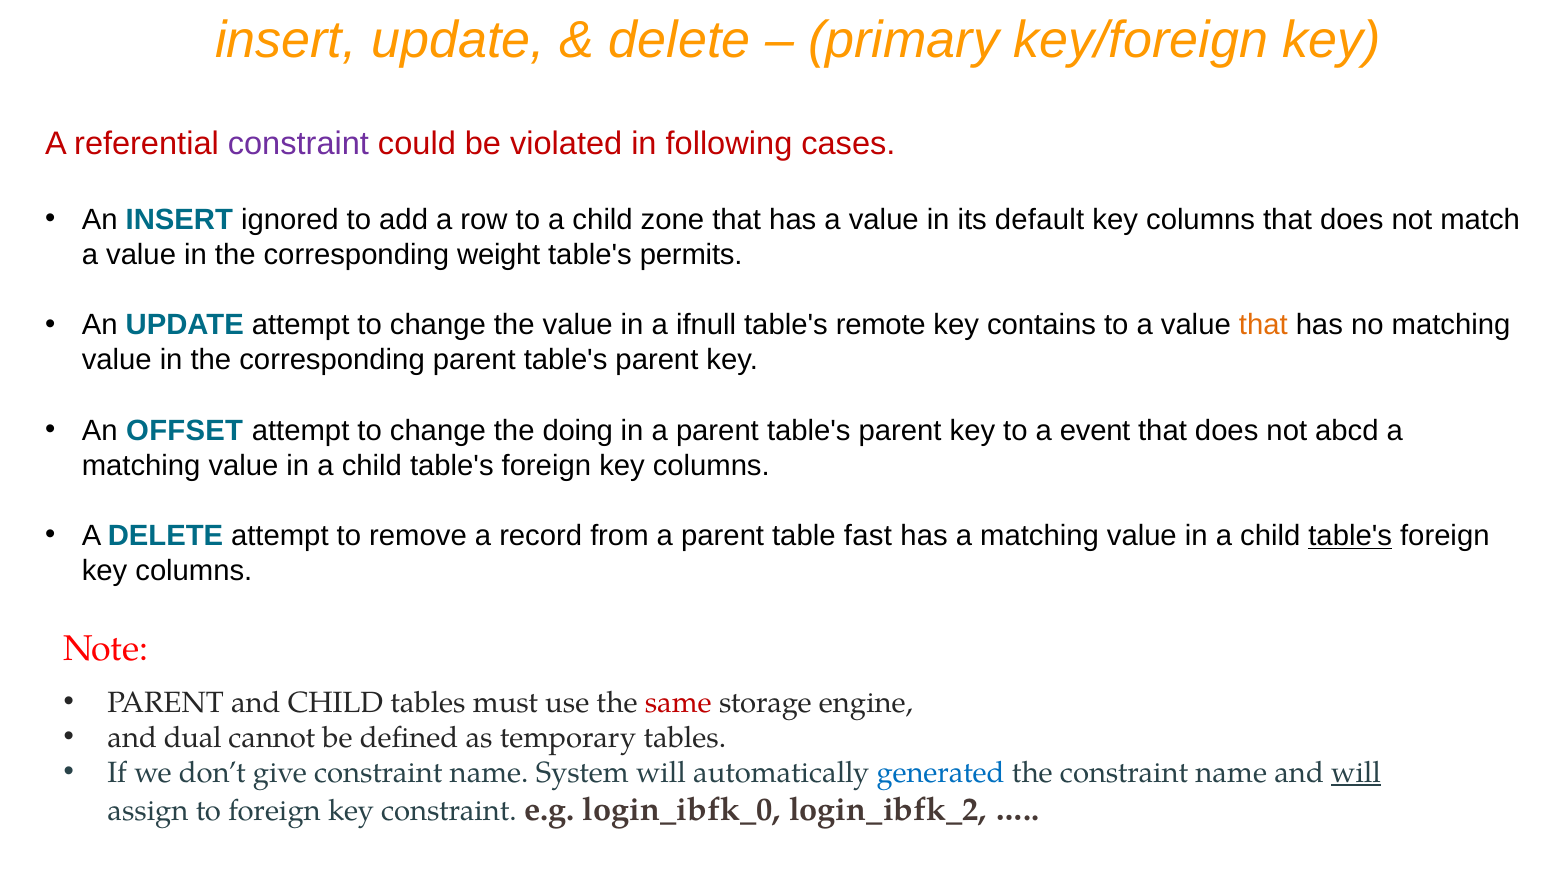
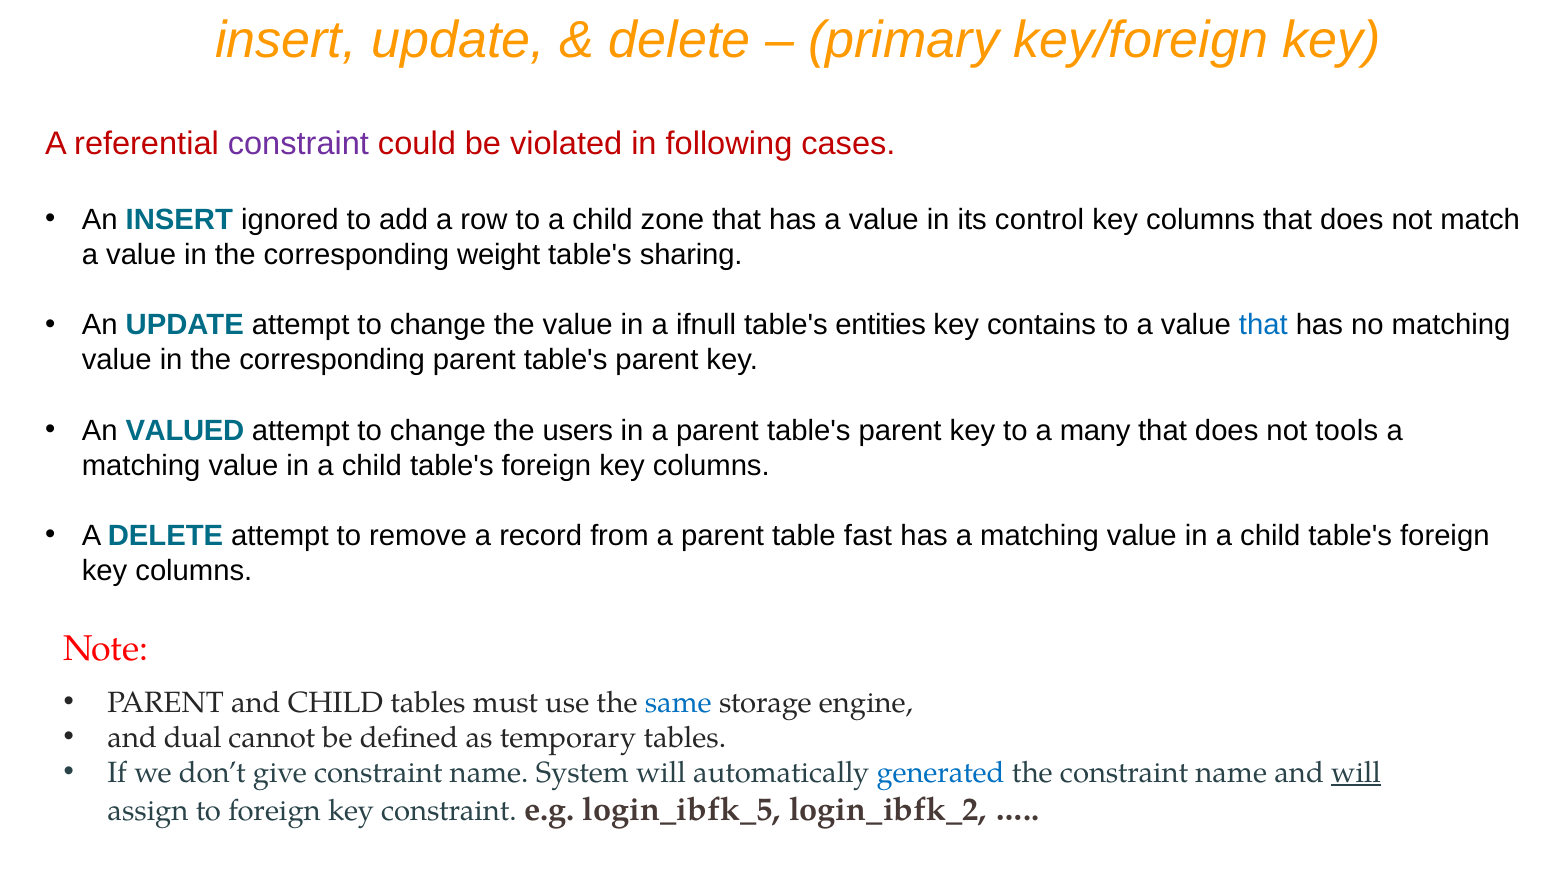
default: default -> control
permits: permits -> sharing
remote: remote -> entities
that at (1263, 325) colour: orange -> blue
OFFSET: OFFSET -> VALUED
doing: doing -> users
event: event -> many
abcd: abcd -> tools
table's at (1350, 536) underline: present -> none
same colour: red -> blue
login_ibfk_0: login_ibfk_0 -> login_ibfk_5
